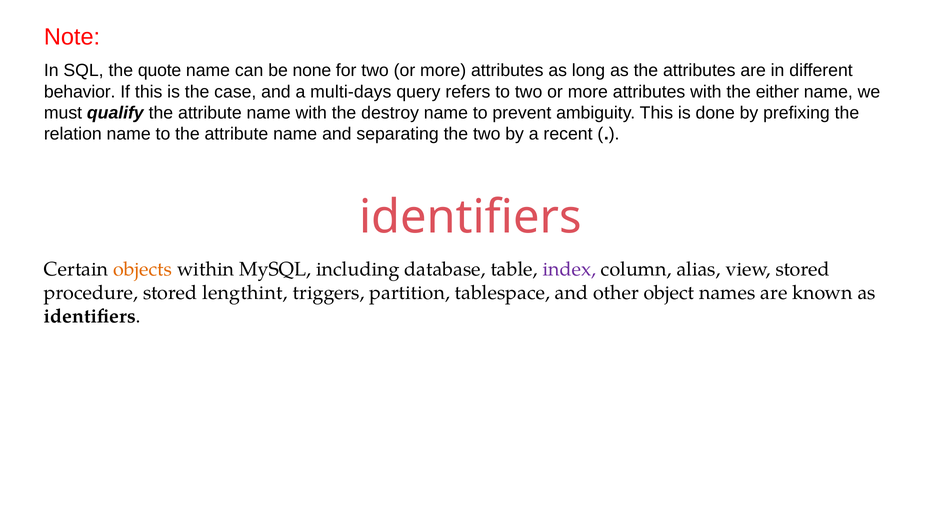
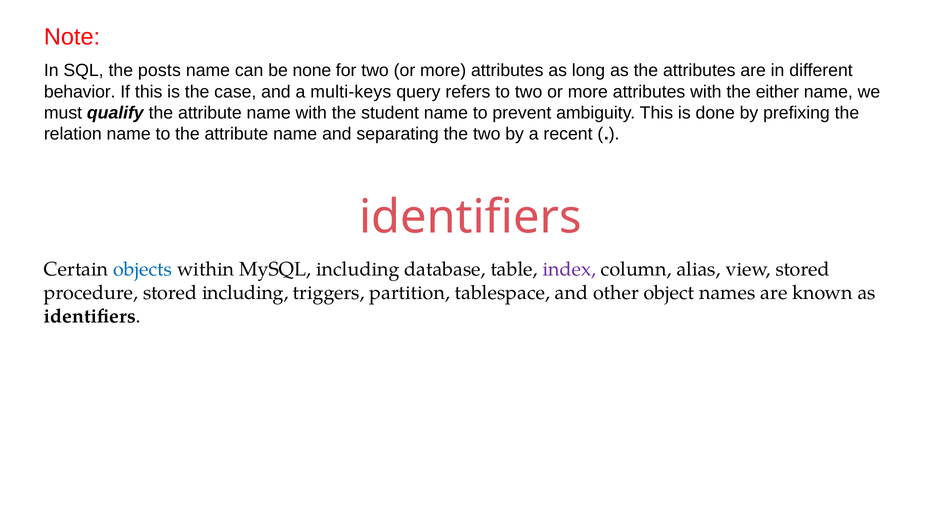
quote: quote -> posts
multi-days: multi-days -> multi-keys
destroy: destroy -> student
objects colour: orange -> blue
stored lengthint: lengthint -> including
